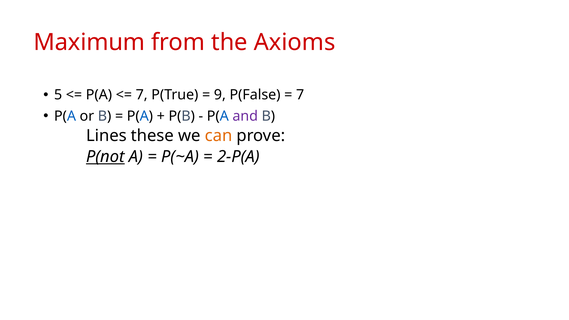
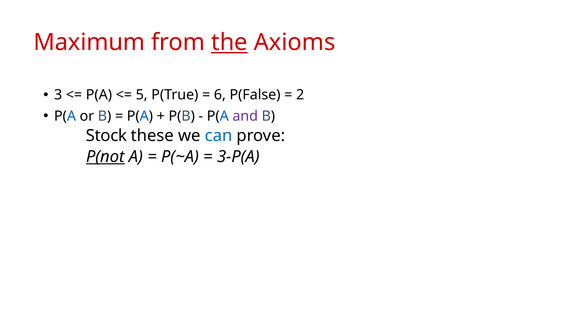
the underline: none -> present
5: 5 -> 3
7 at (142, 95): 7 -> 5
9: 9 -> 6
7 at (300, 95): 7 -> 2
Lines: Lines -> Stock
can colour: orange -> blue
2-P(A: 2-P(A -> 3-P(A
